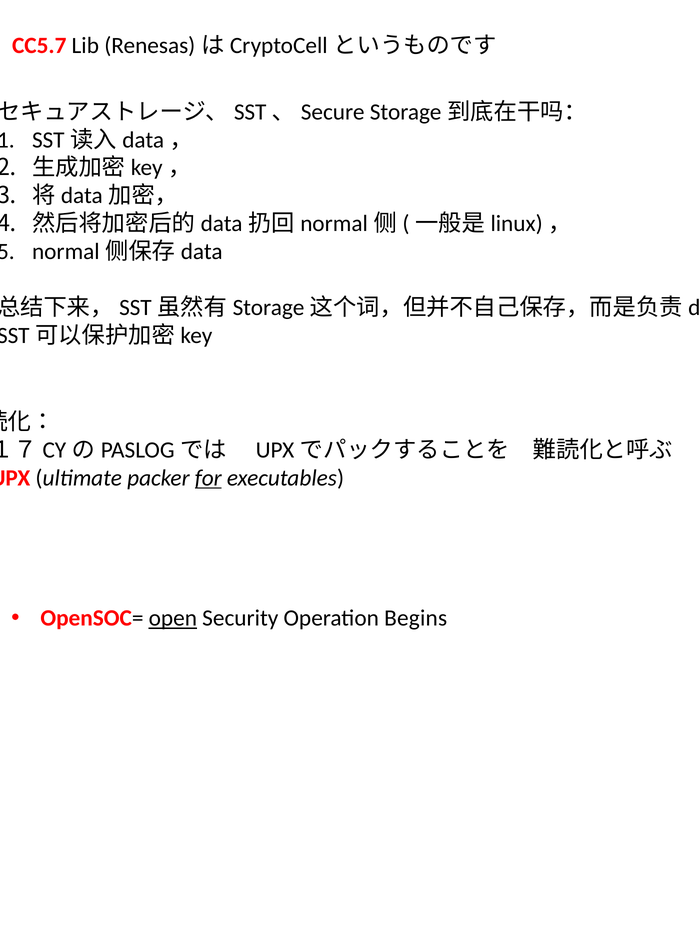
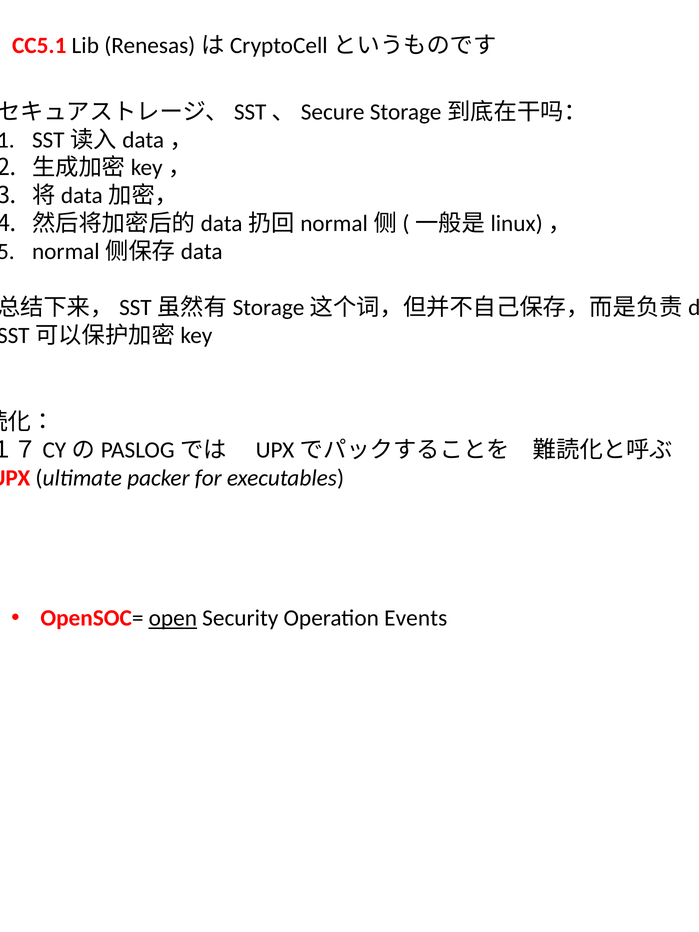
CC5.7: CC5.7 -> CC5.1
for underline: present -> none
Begins: Begins -> Events
